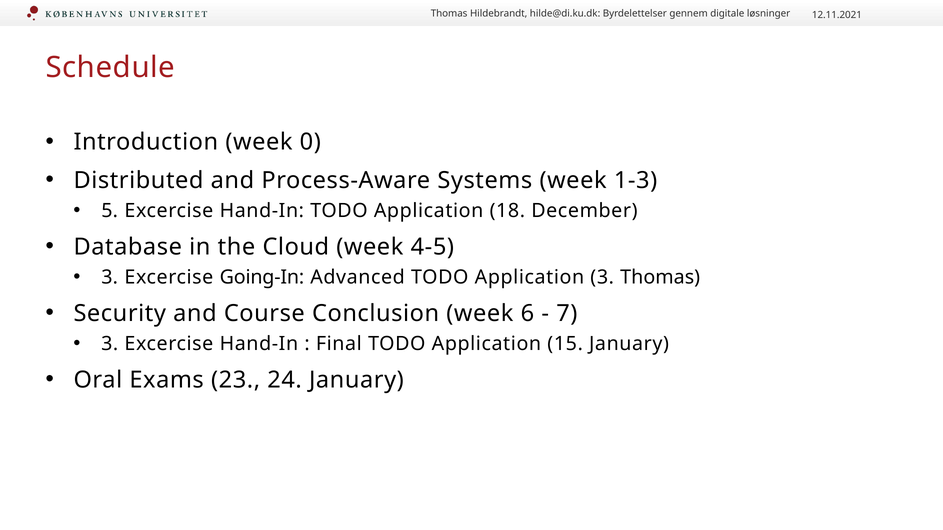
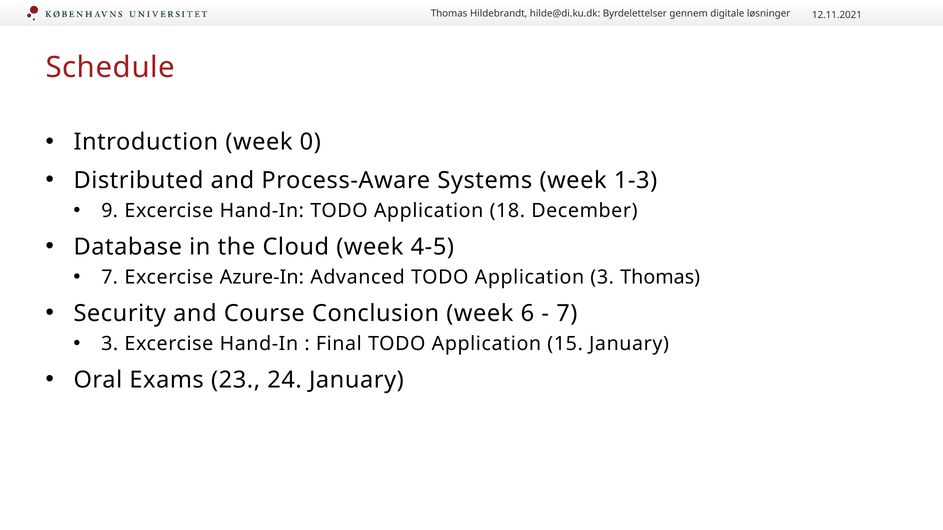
5: 5 -> 9
3 at (110, 278): 3 -> 7
Going-In: Going-In -> Azure-In
